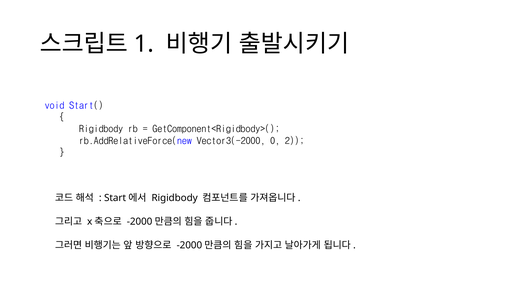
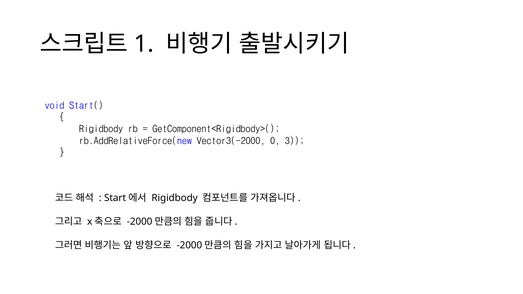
2: 2 -> 3
